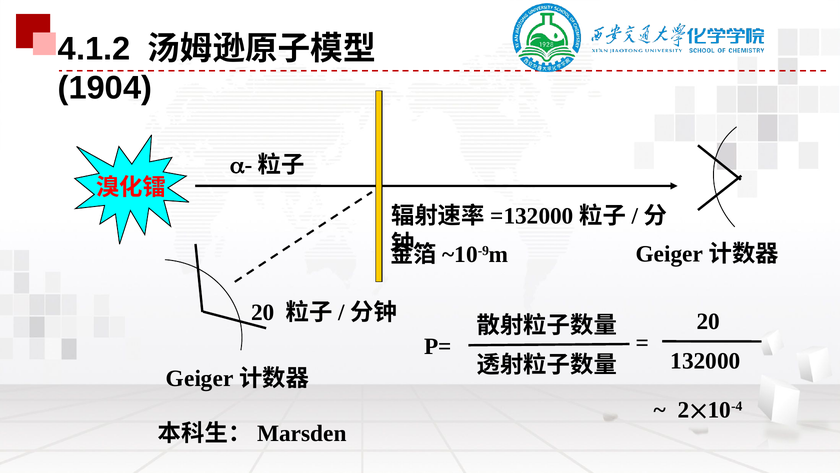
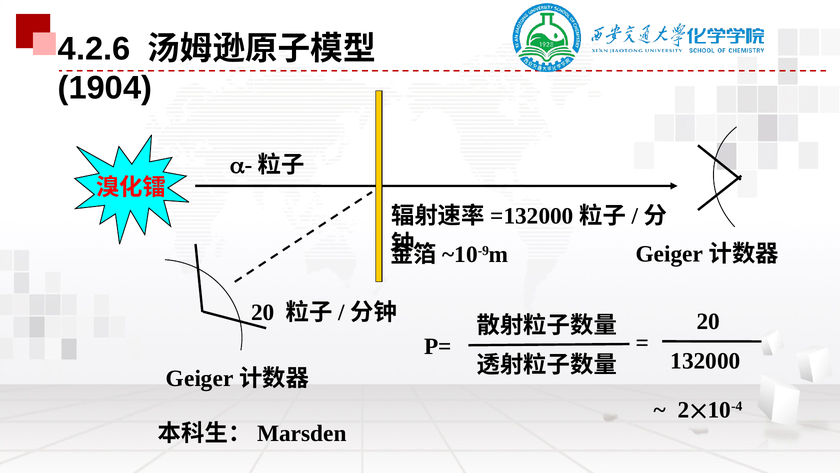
4.1.2: 4.1.2 -> 4.2.6
